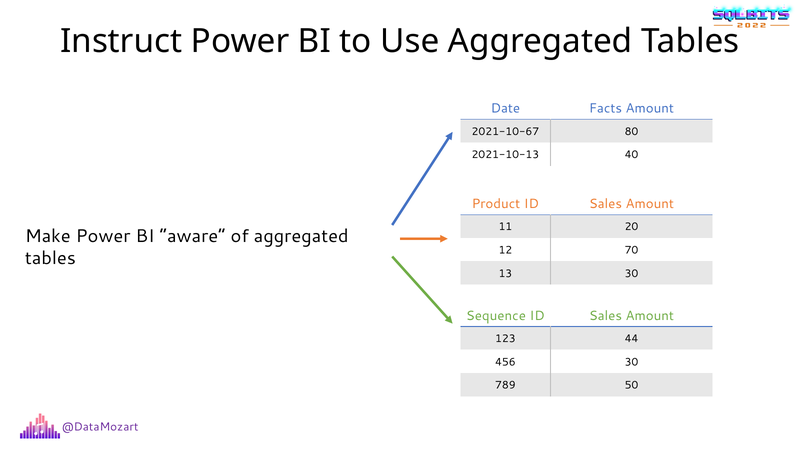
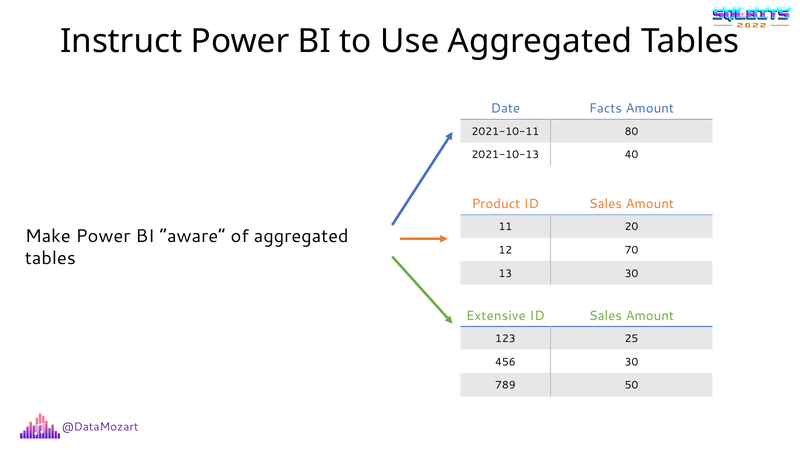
2021-10-67: 2021-10-67 -> 2021-10-11
Sequence: Sequence -> Extensive
44: 44 -> 25
